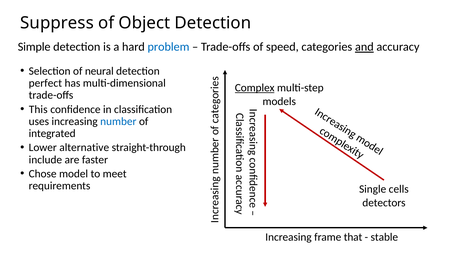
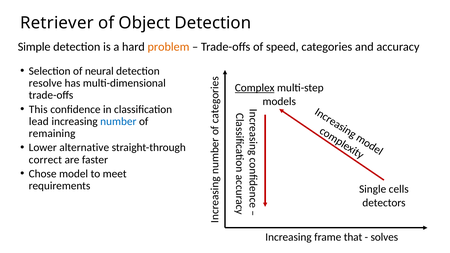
Suppress: Suppress -> Retriever
problem colour: blue -> orange
and underline: present -> none
perfect: perfect -> resolve
uses: uses -> lead
integrated: integrated -> remaining
include: include -> correct
stable: stable -> solves
